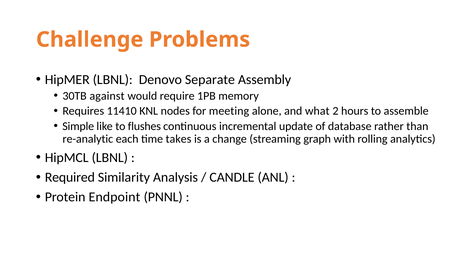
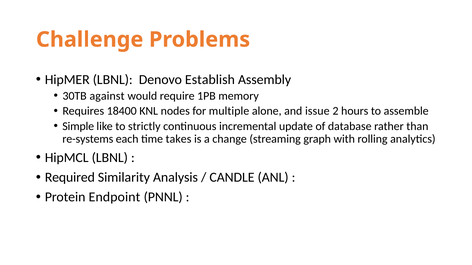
Separate: Separate -> Establish
11410: 11410 -> 18400
meeting: meeting -> multiple
what: what -> issue
flushes: flushes -> strictly
re-analytic: re-analytic -> re-systems
